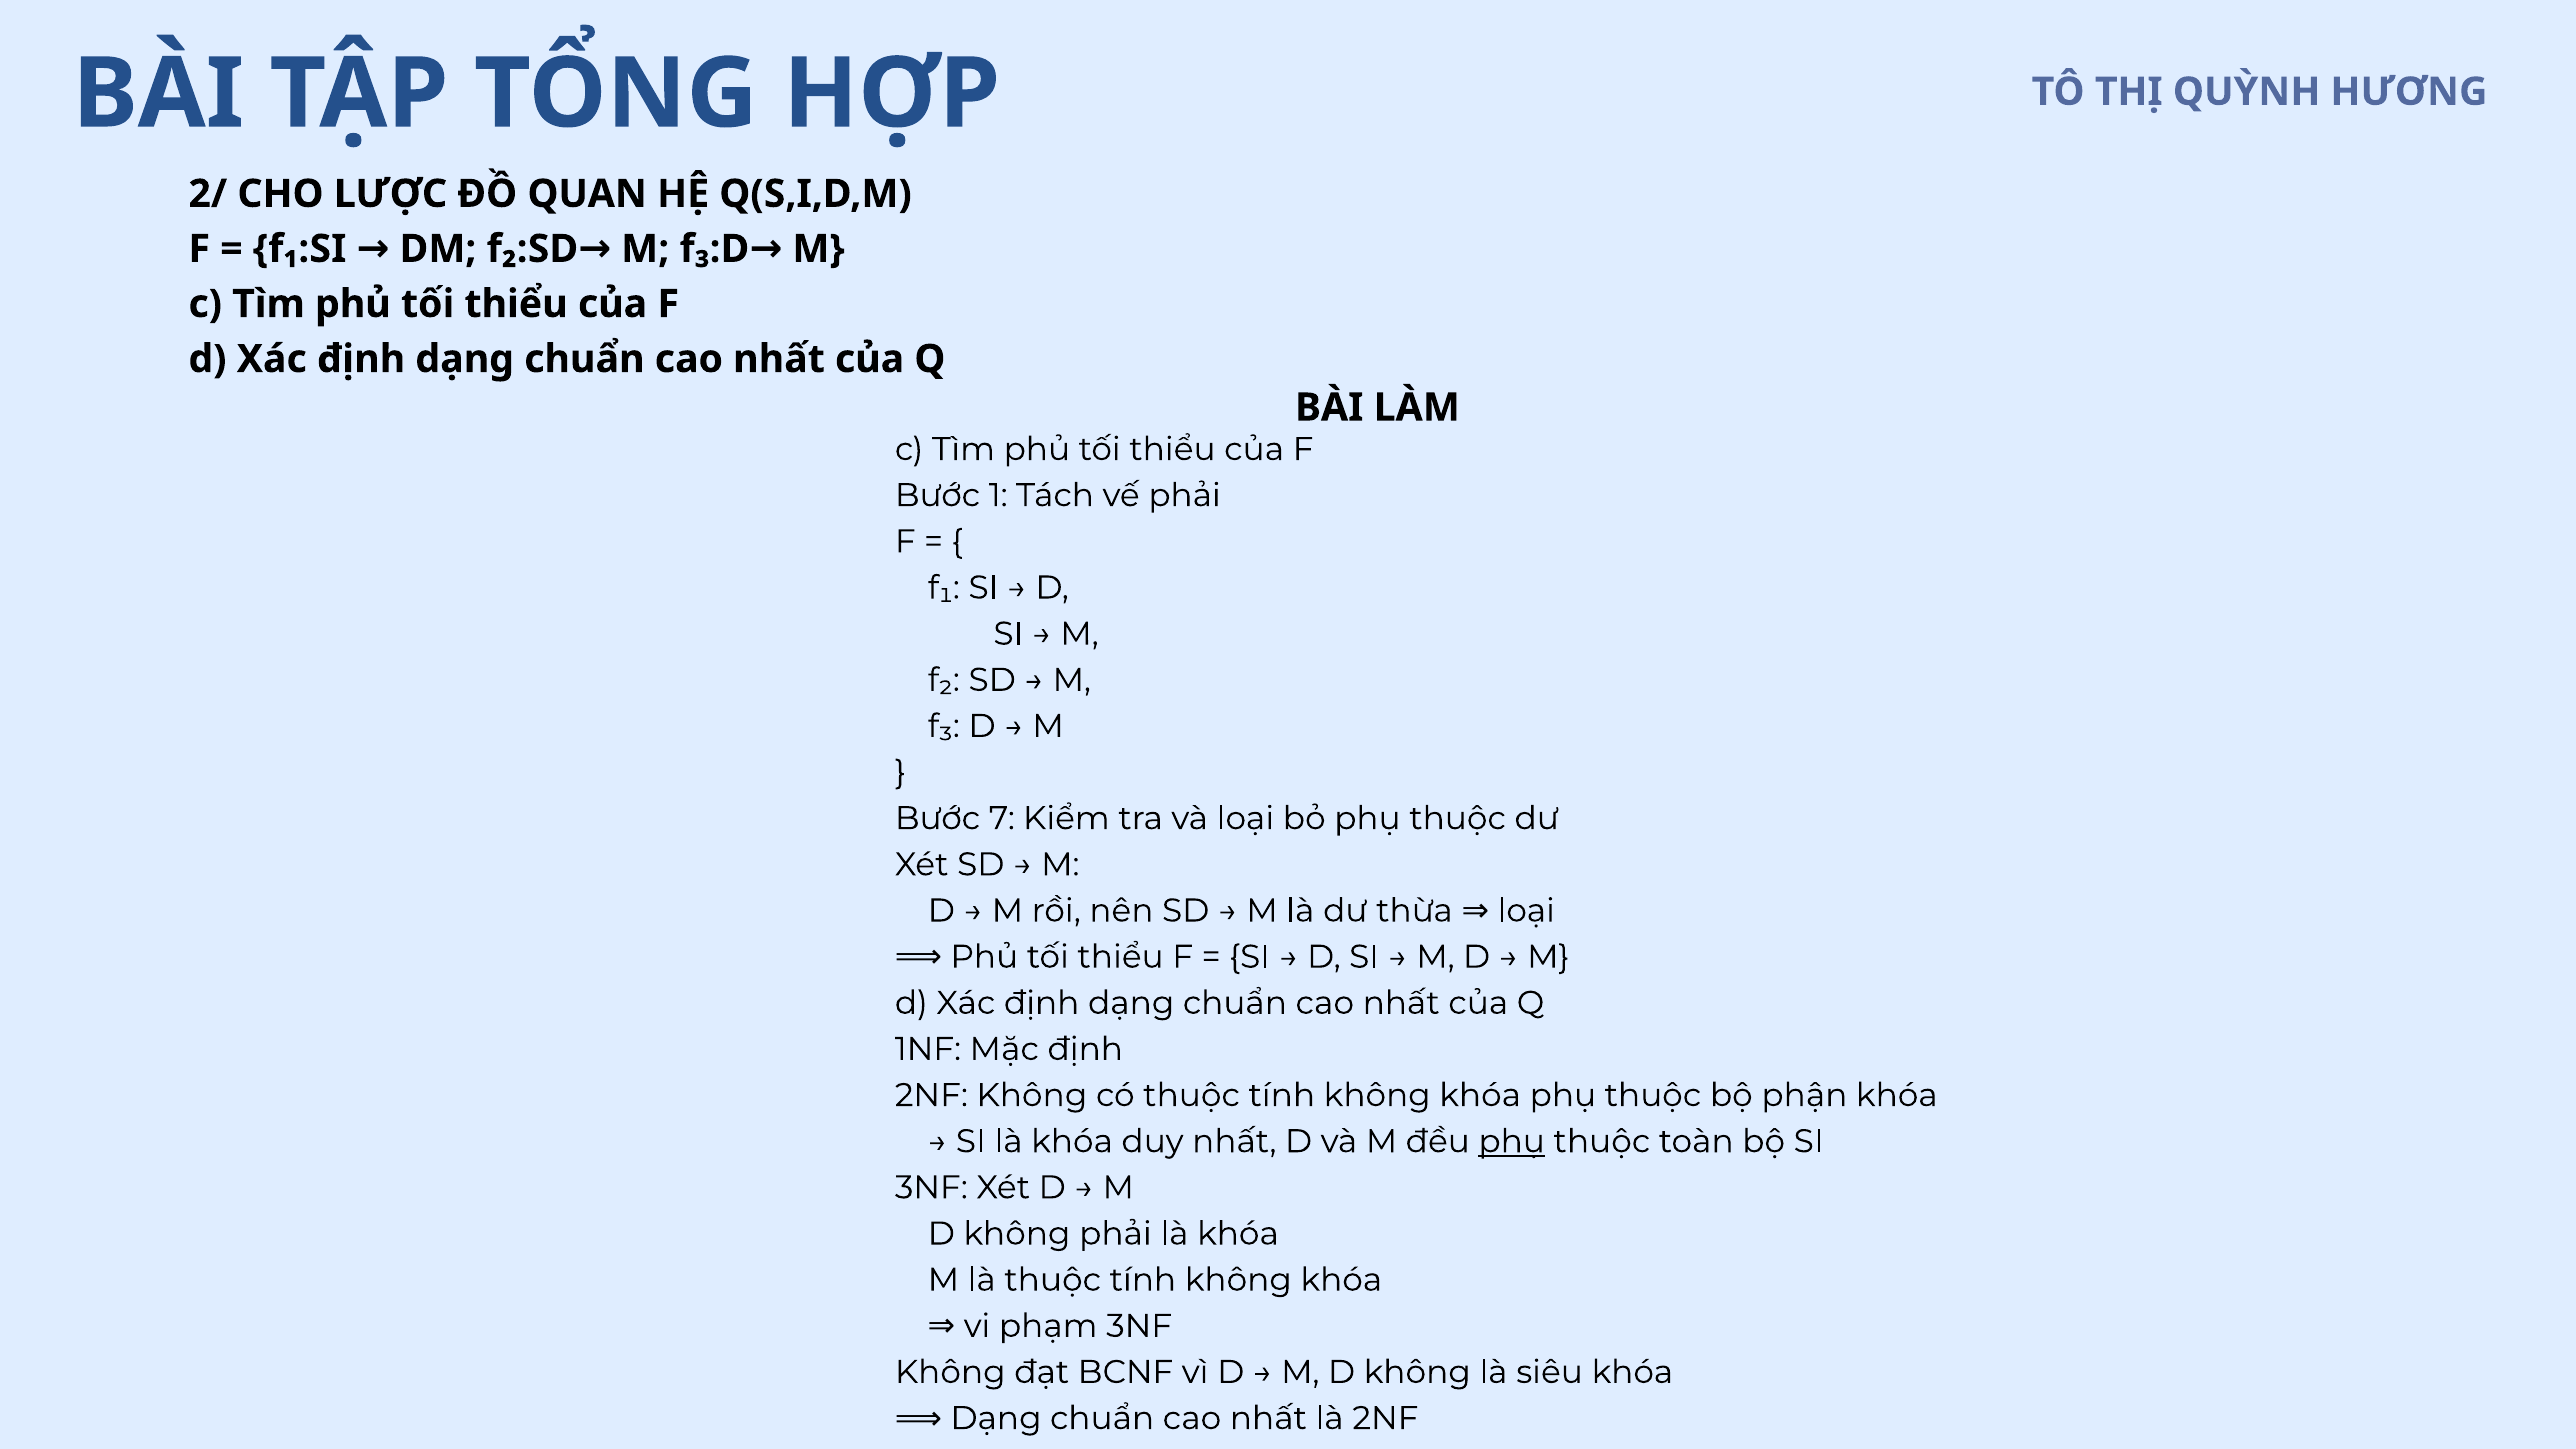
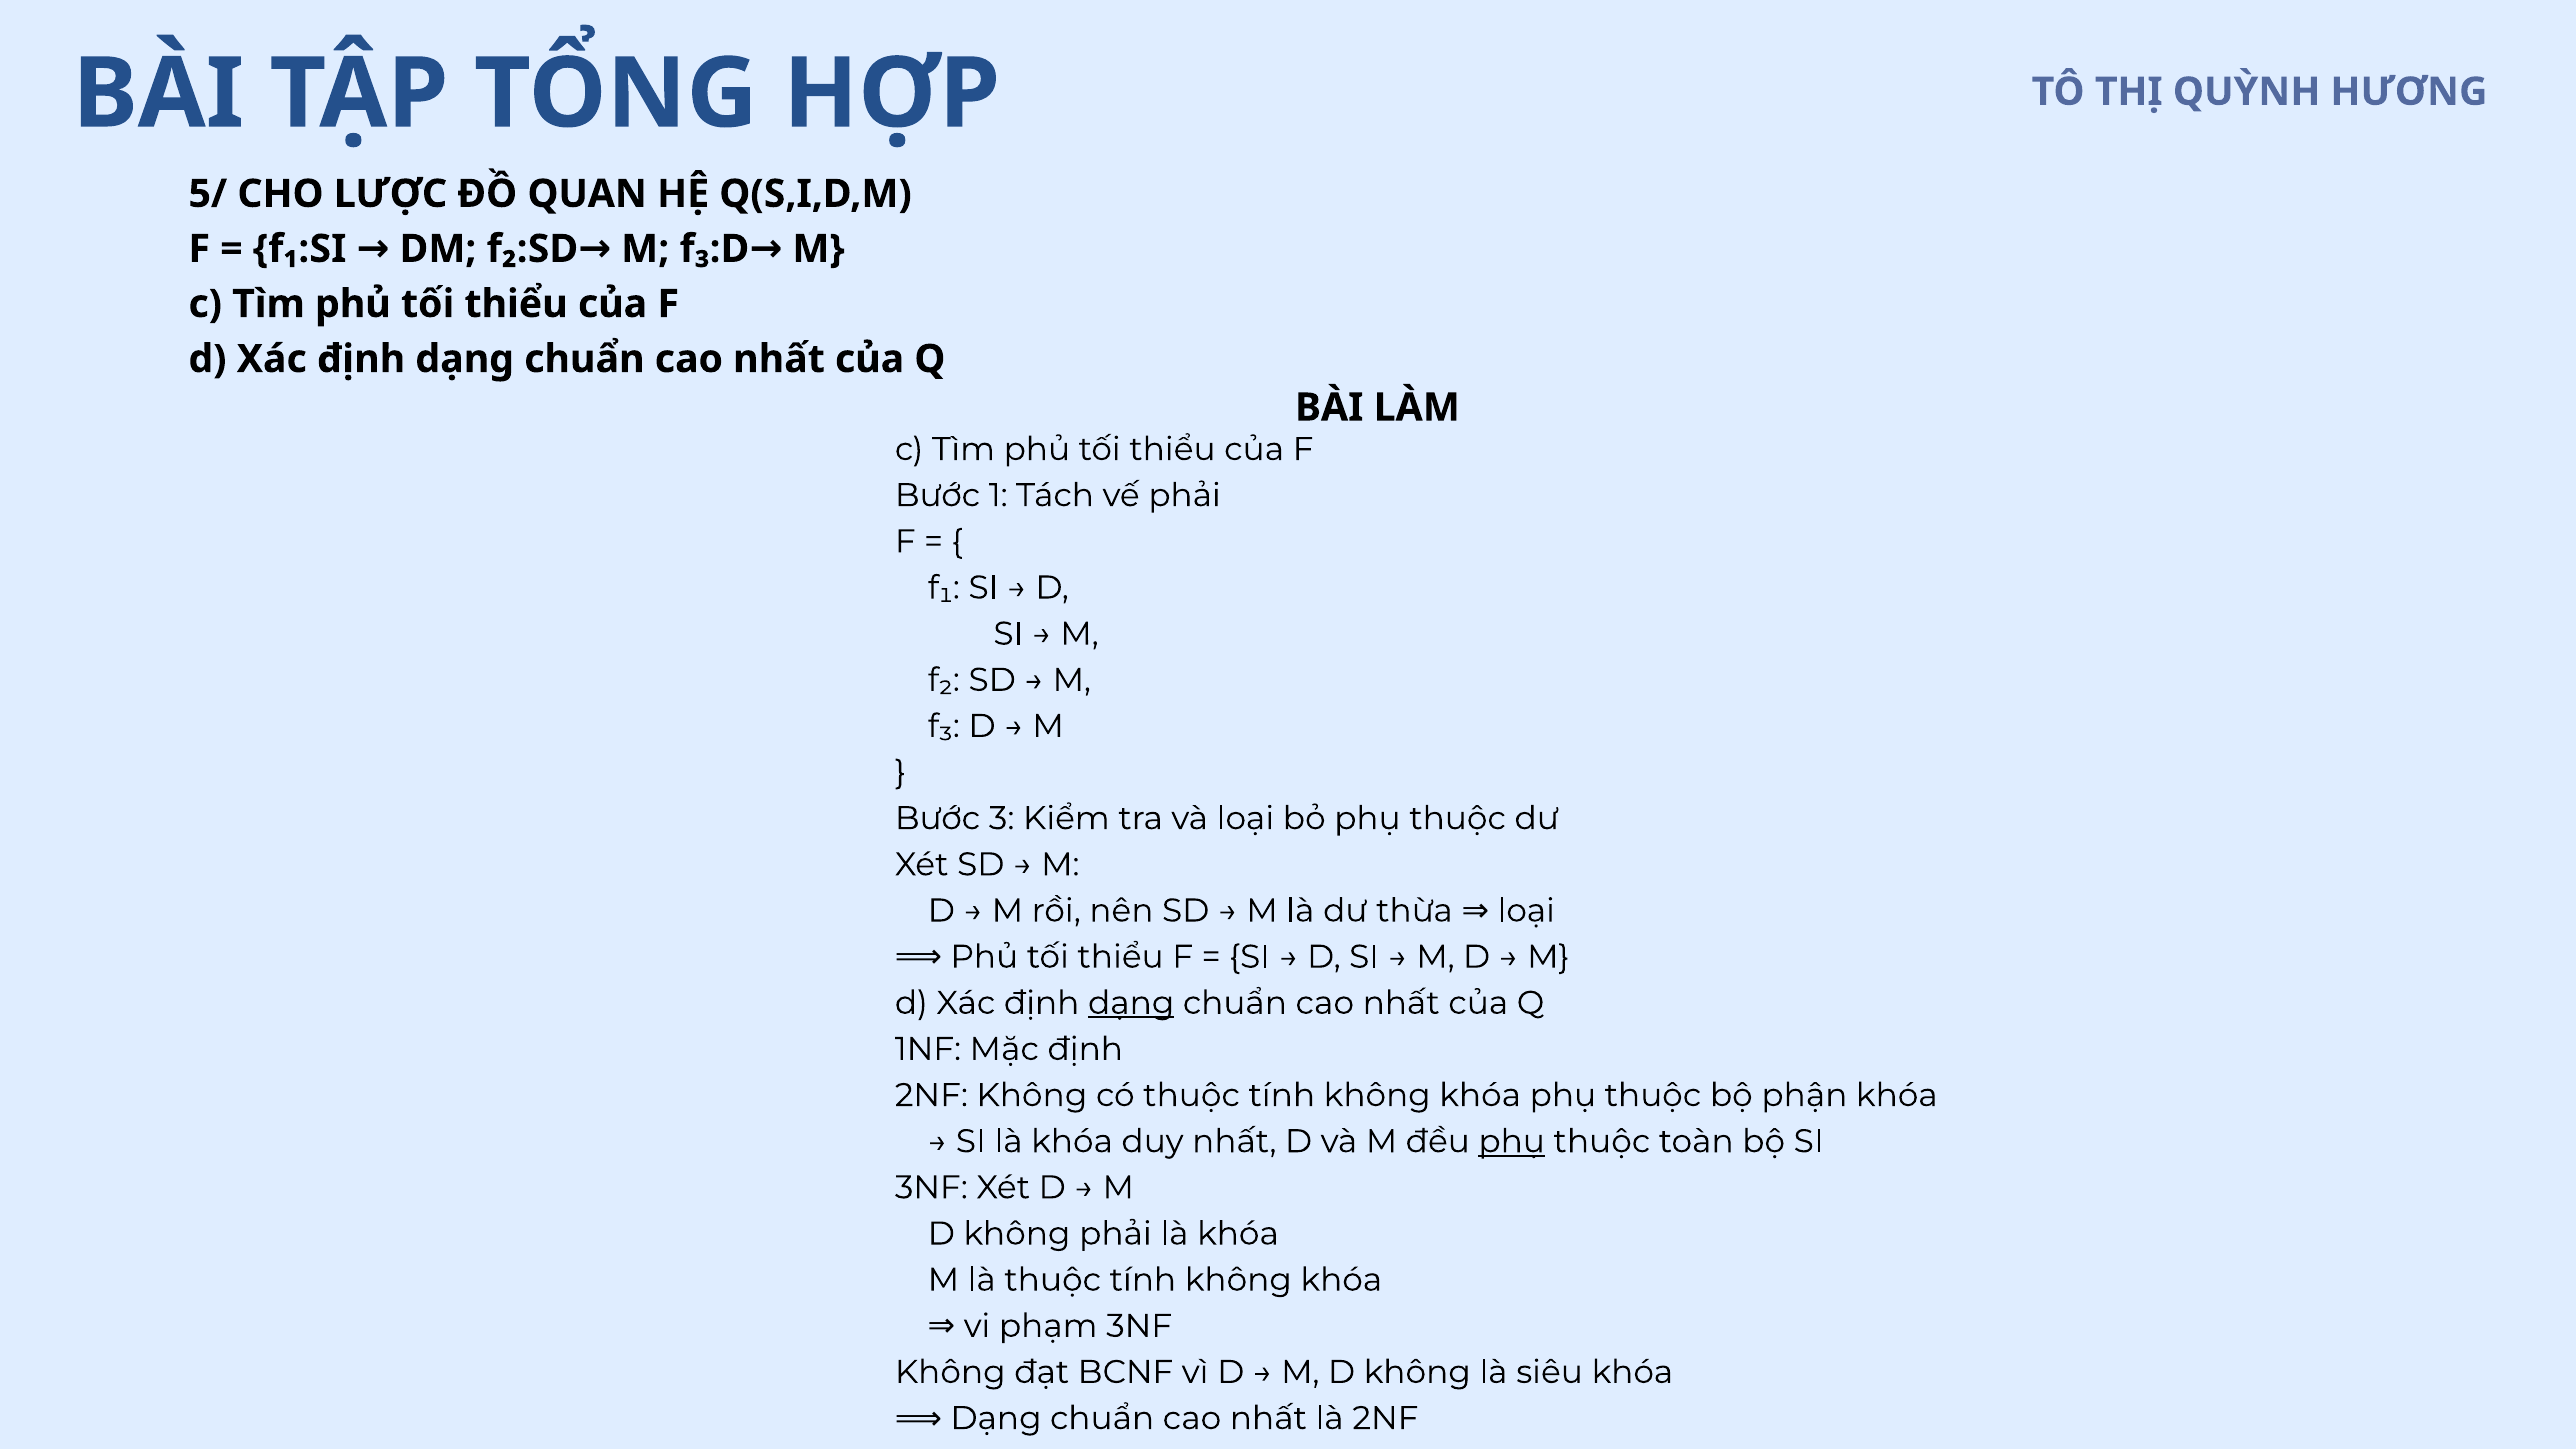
2/: 2/ -> 5/
7: 7 -> 3
dạng at (1131, 1003) underline: none -> present
